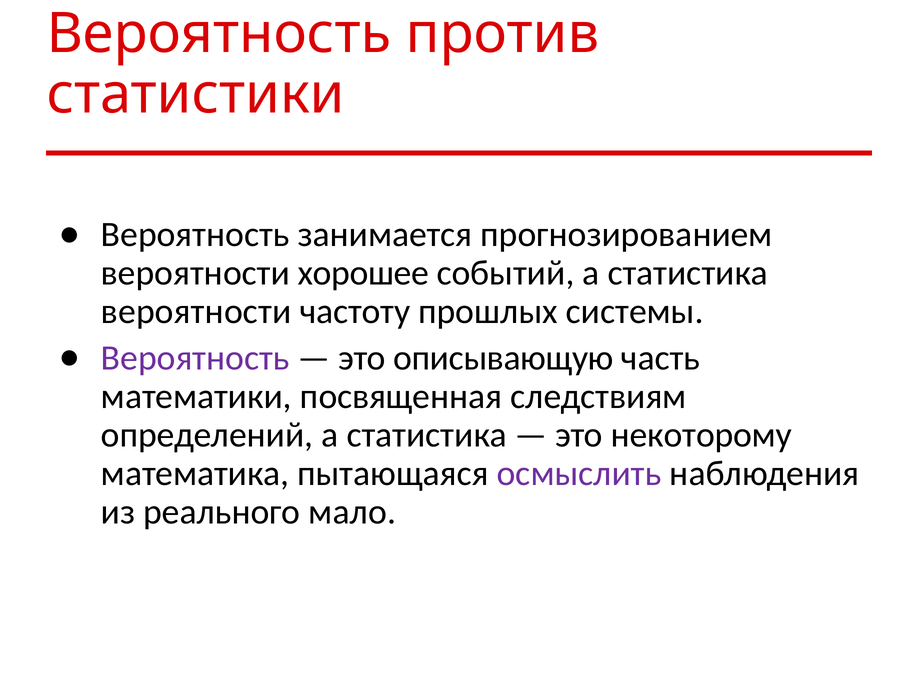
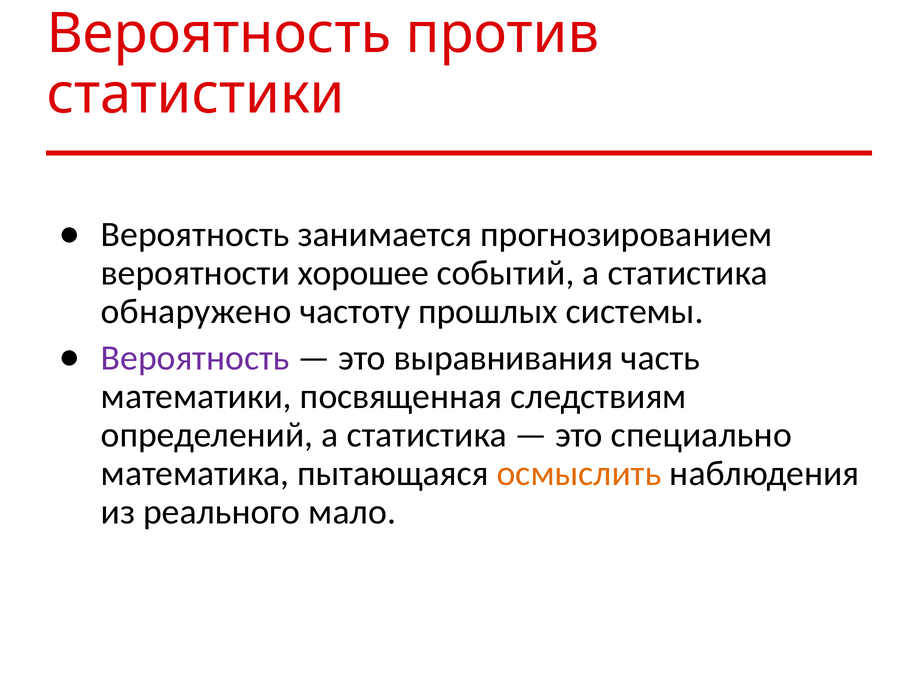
вероятности at (196, 312): вероятности -> обнаружено
описывающую: описывающую -> выравнивания
некоторому: некоторому -> специально
осмыслить colour: purple -> orange
